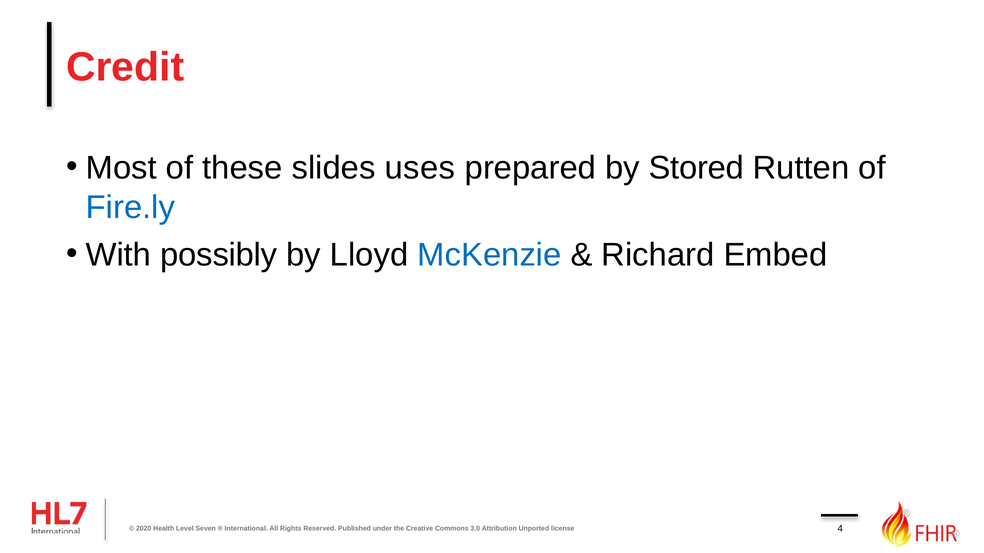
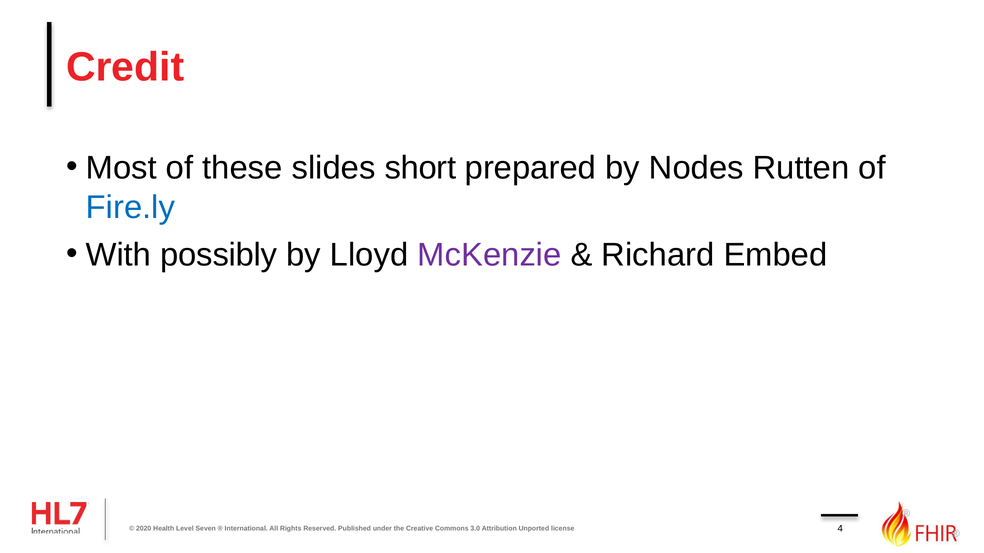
uses: uses -> short
Stored: Stored -> Nodes
McKenzie colour: blue -> purple
